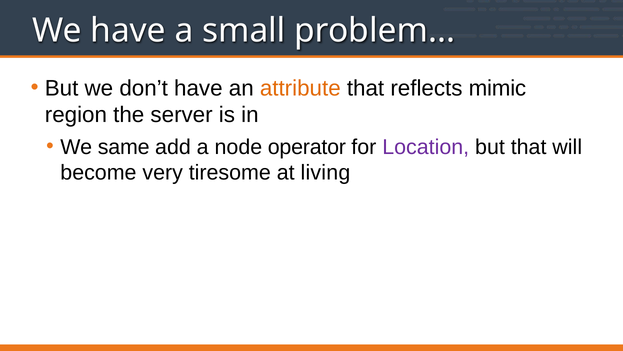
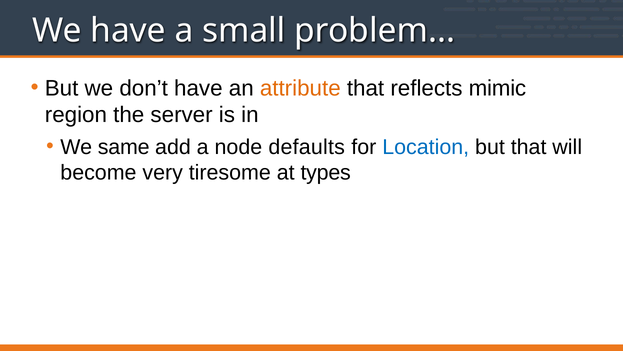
operator: operator -> defaults
Location colour: purple -> blue
living: living -> types
